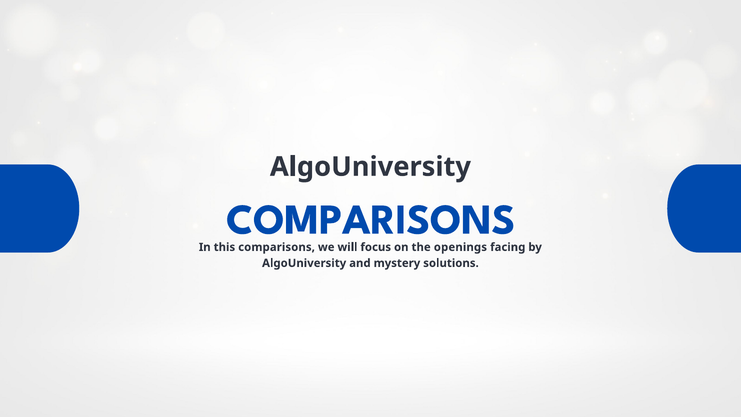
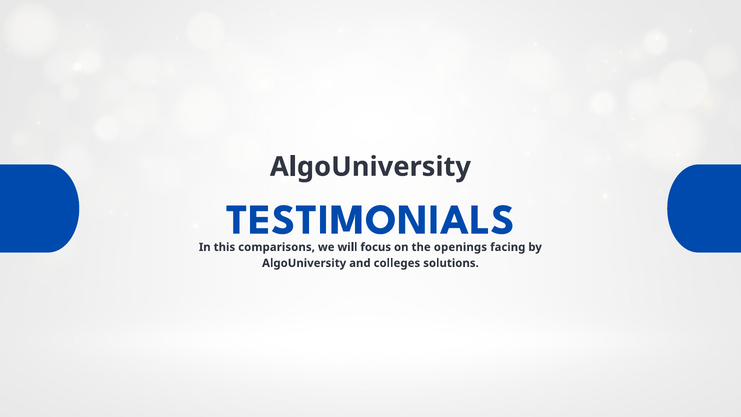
COMPARISONS at (371, 220): COMPARISONS -> TESTIMONIALS
mystery: mystery -> colleges
